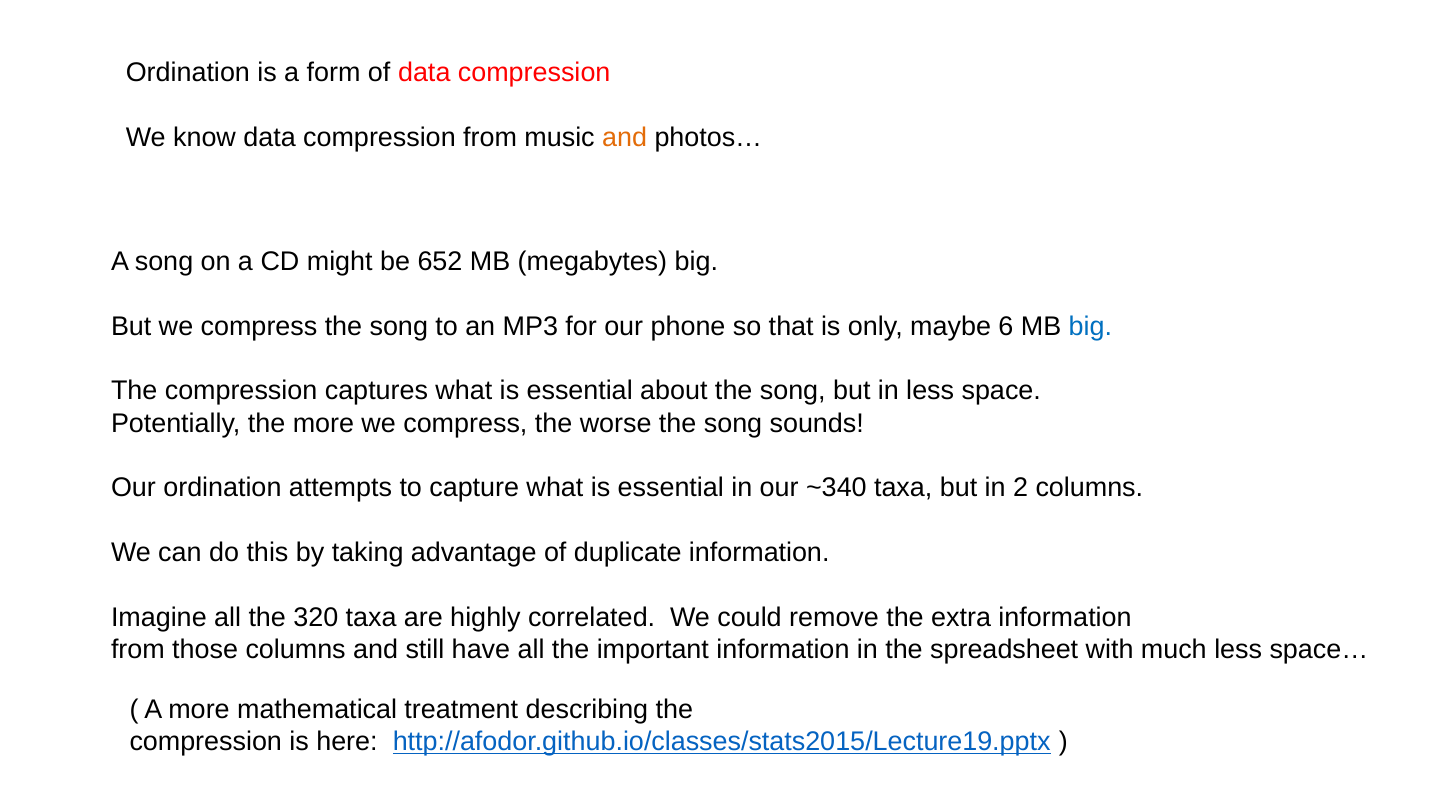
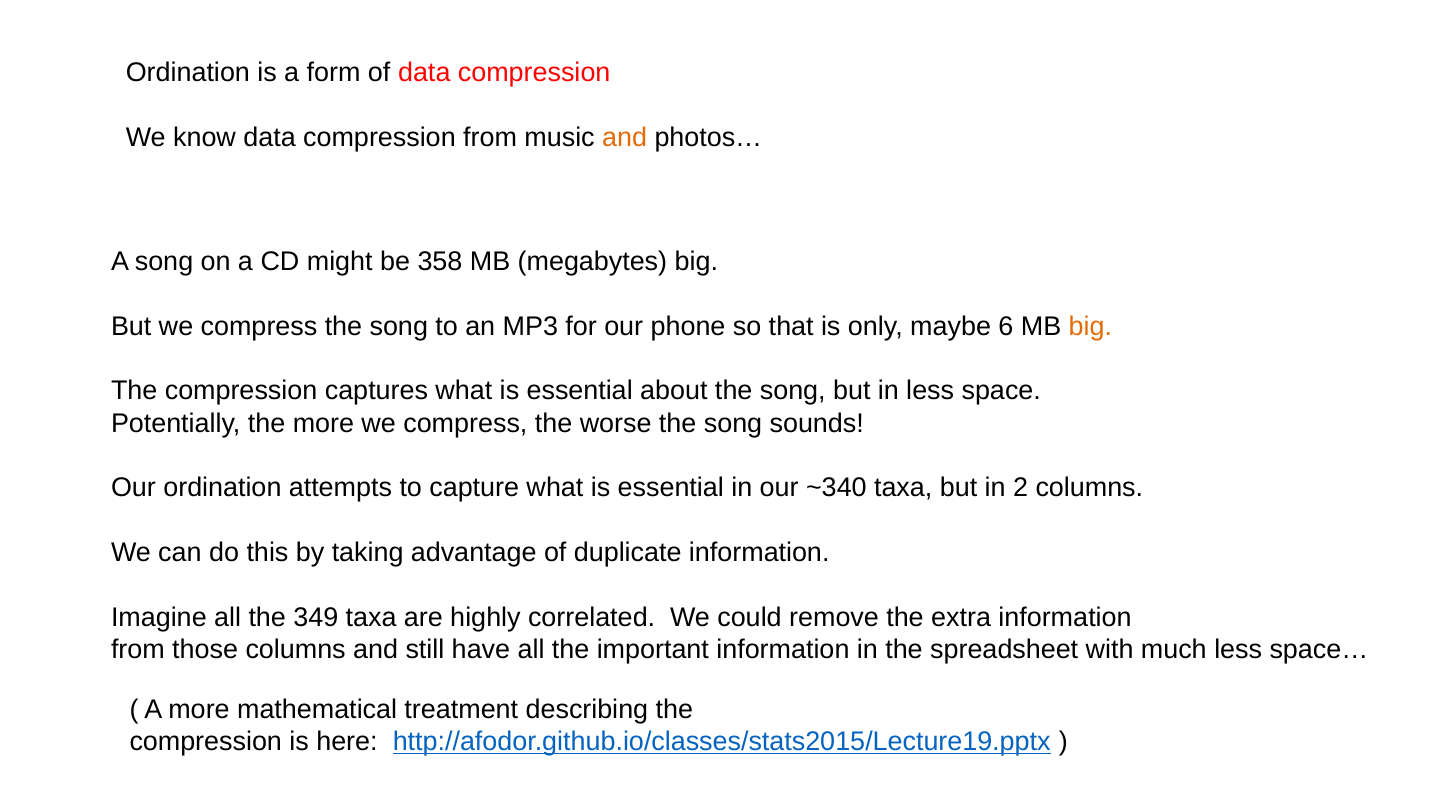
652: 652 -> 358
big at (1090, 326) colour: blue -> orange
320: 320 -> 349
